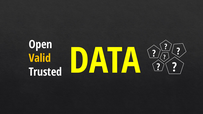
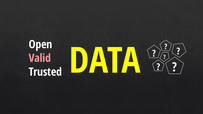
Valid colour: yellow -> pink
